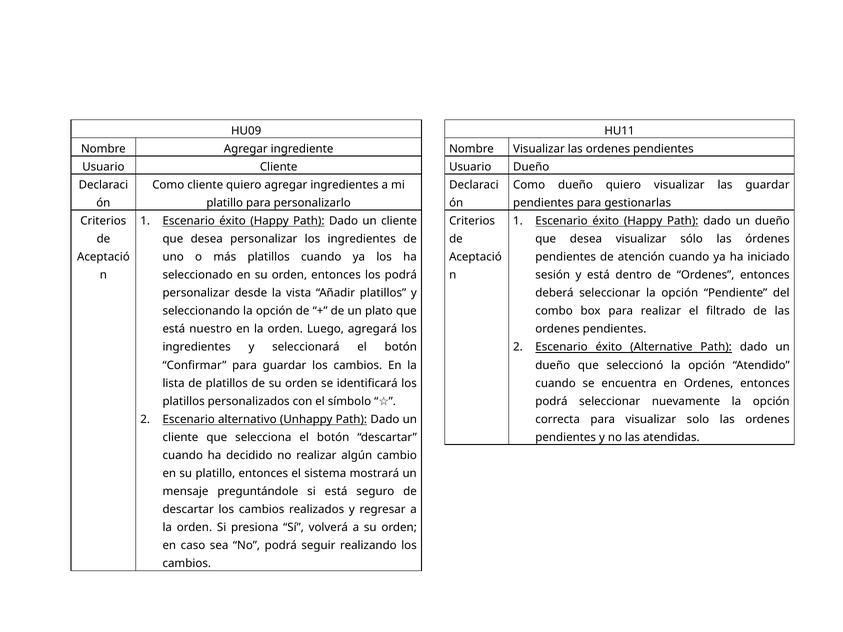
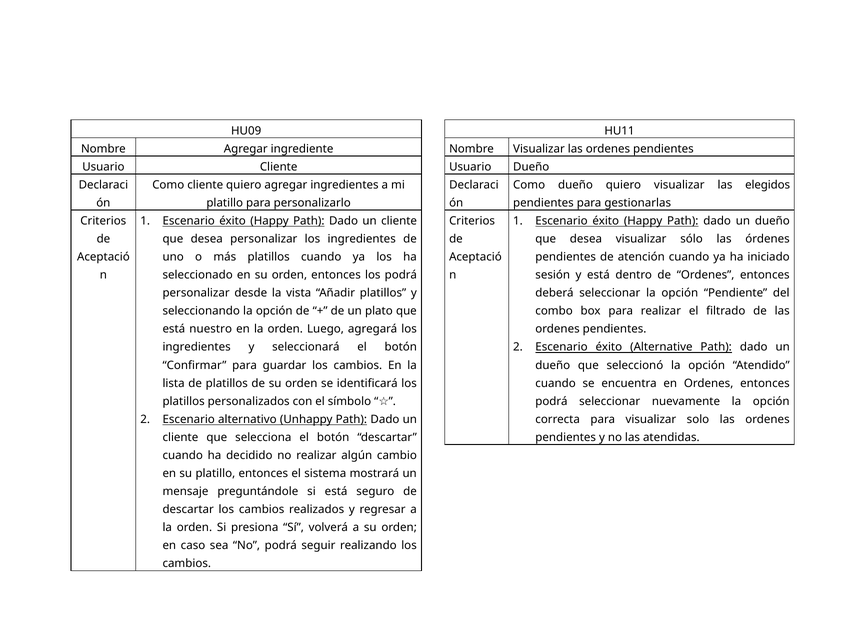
las guardar: guardar -> elegidos
